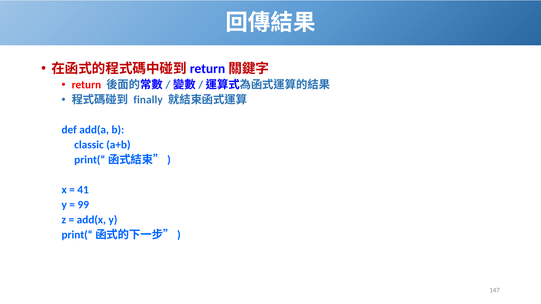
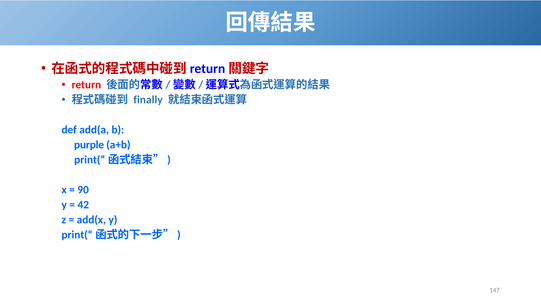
classic: classic -> purple
41: 41 -> 90
99: 99 -> 42
